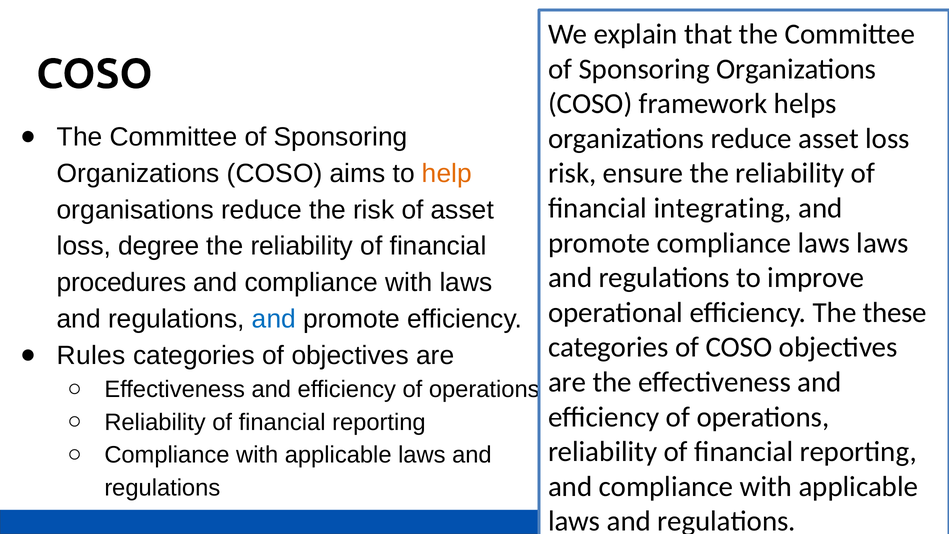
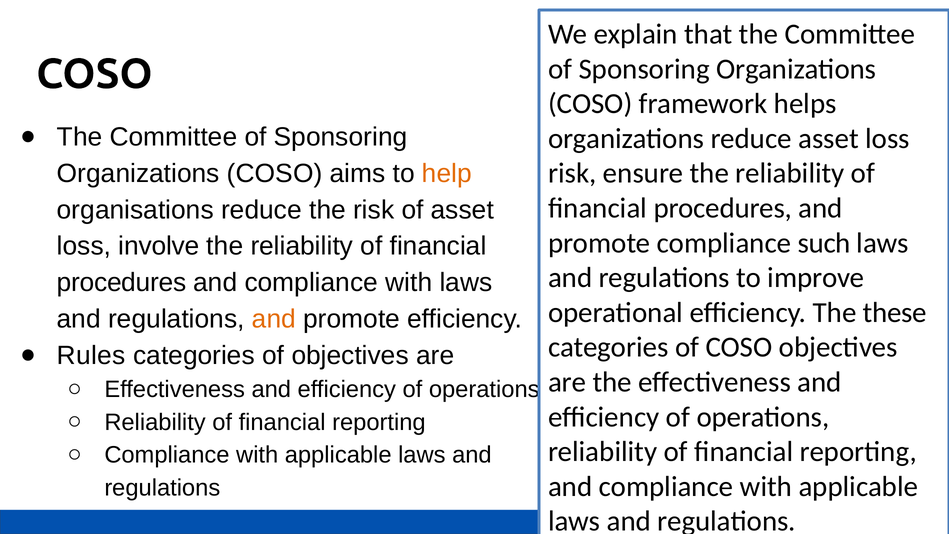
integrating at (723, 208): integrating -> procedures
compliance laws: laws -> such
degree: degree -> involve
and at (274, 319) colour: blue -> orange
